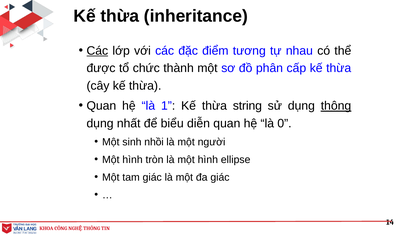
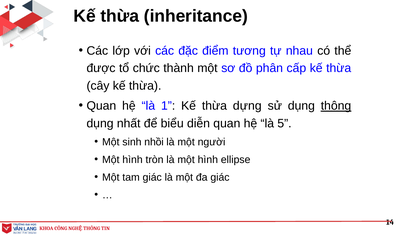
Các at (97, 51) underline: present -> none
string: string -> dựng
0: 0 -> 5
